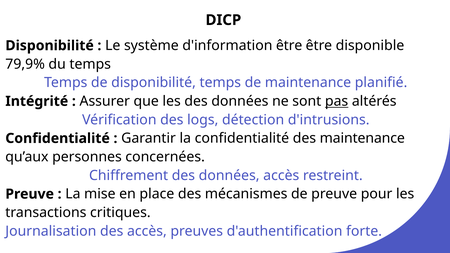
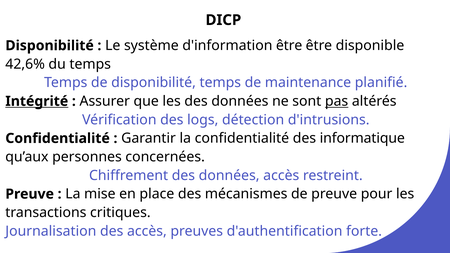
79,9%: 79,9% -> 42,6%
Intégrité underline: none -> present
des maintenance: maintenance -> informatique
